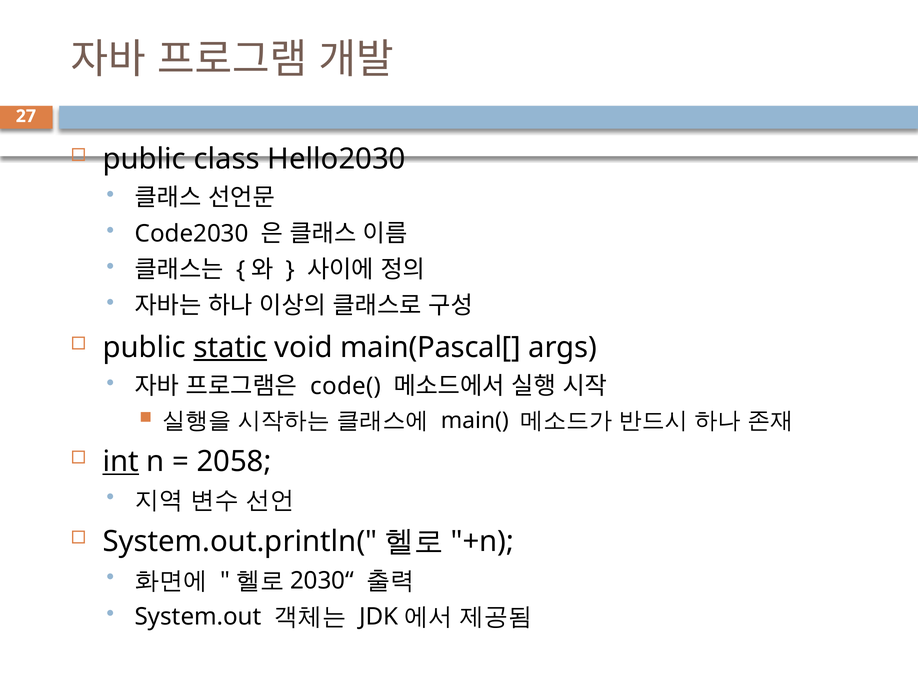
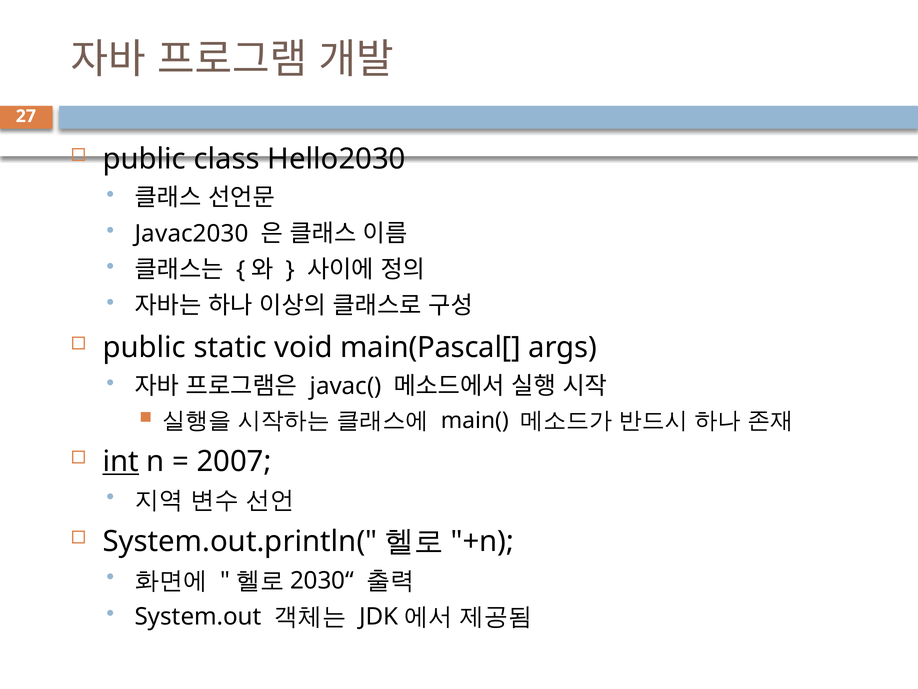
Code2030: Code2030 -> Javac2030
static underline: present -> none
code(: code( -> javac(
2058: 2058 -> 2007
